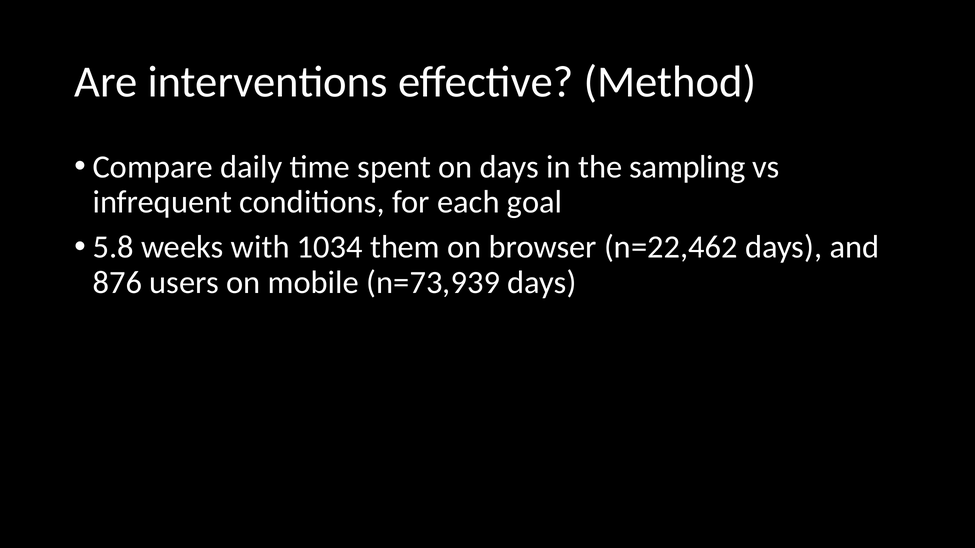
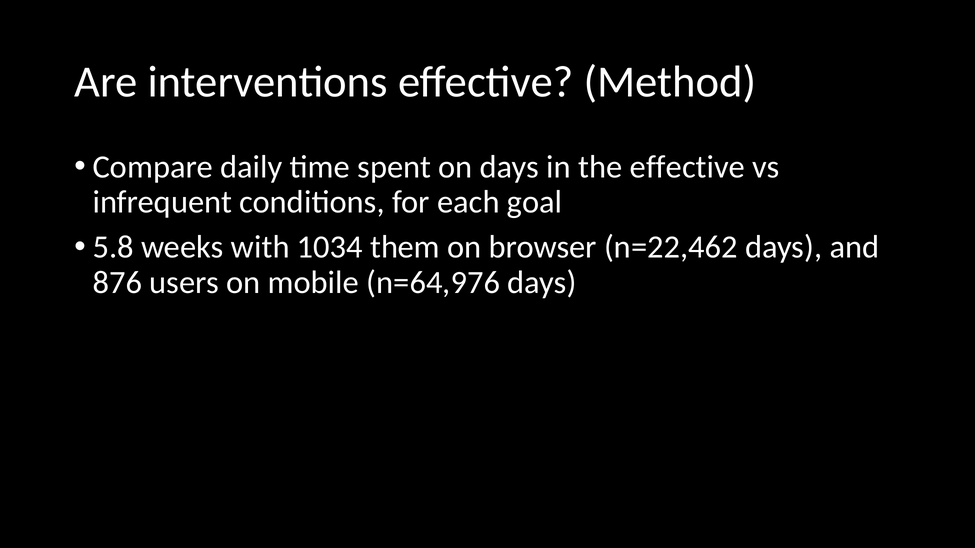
the sampling: sampling -> effective
n=73,939: n=73,939 -> n=64,976
